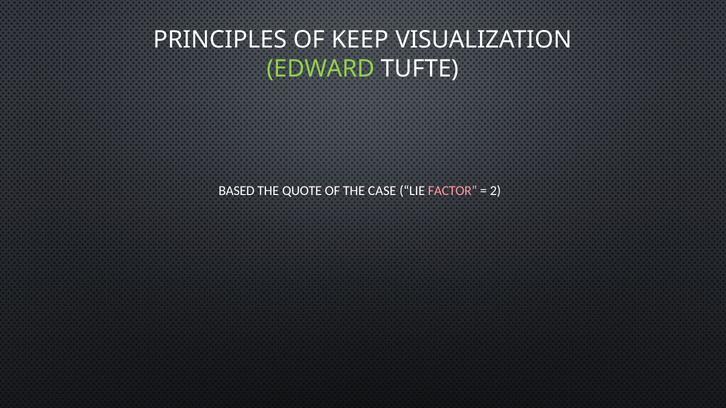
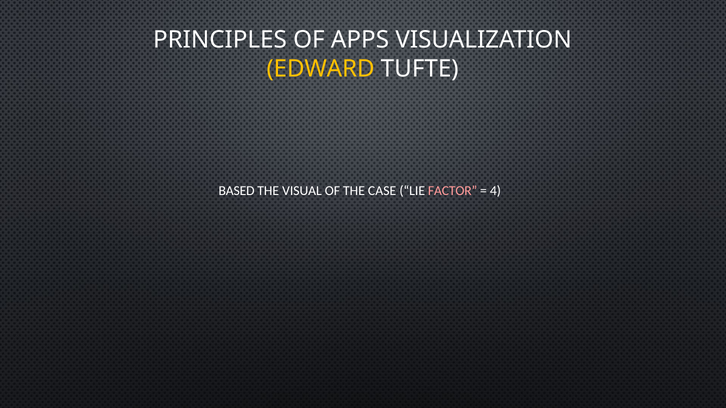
KEEP: KEEP -> APPS
EDWARD colour: light green -> yellow
QUOTE: QUOTE -> VISUAL
2: 2 -> 4
